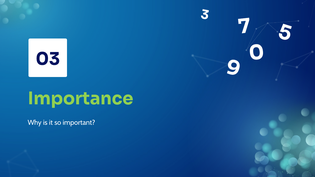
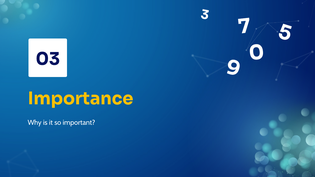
Importance colour: light green -> yellow
